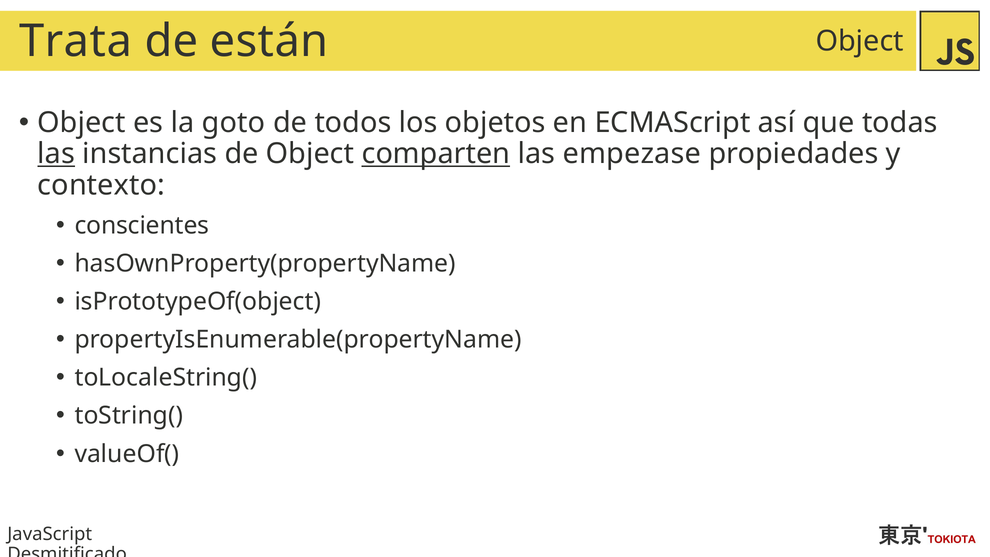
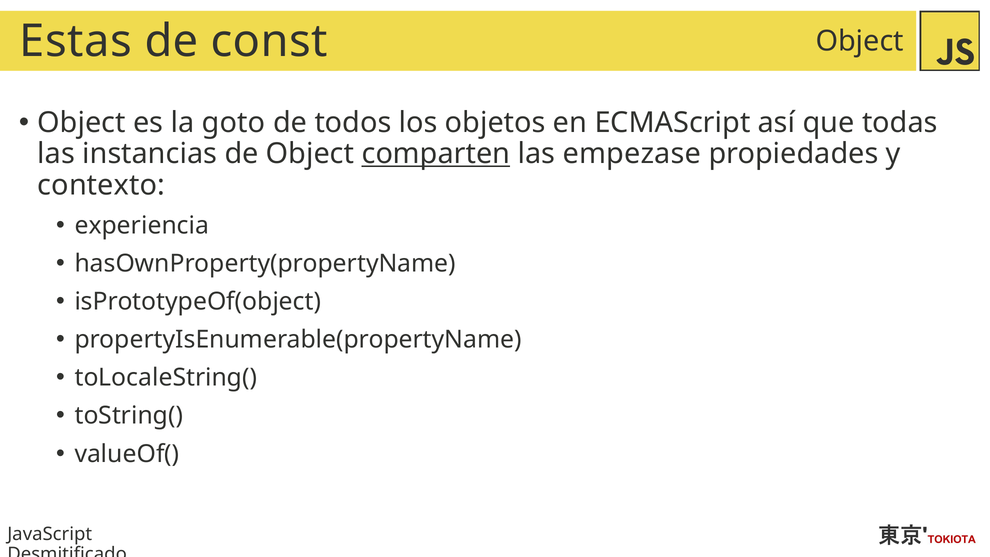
Trata: Trata -> Estas
están: están -> const
las at (56, 154) underline: present -> none
conscientes: conscientes -> experiencia
